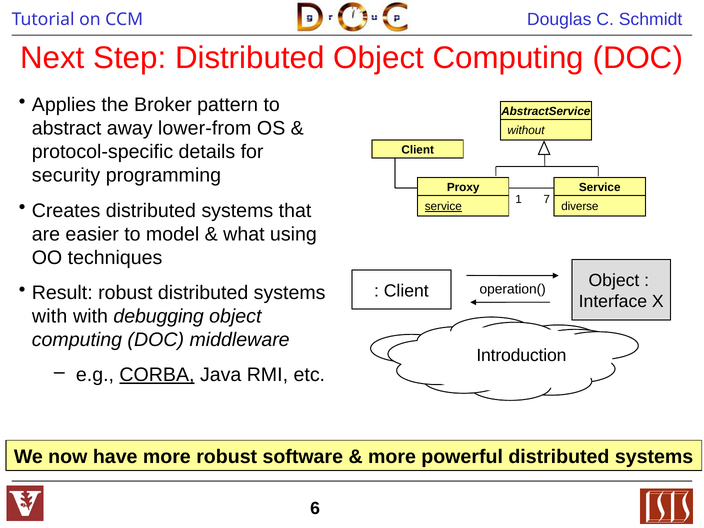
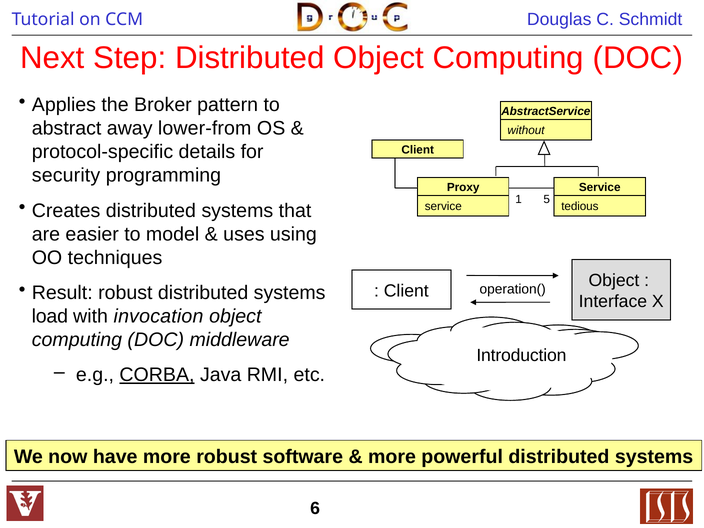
7: 7 -> 5
service at (443, 206) underline: present -> none
diverse: diverse -> tedious
what: what -> uses
with at (50, 316): with -> load
debugging: debugging -> invocation
